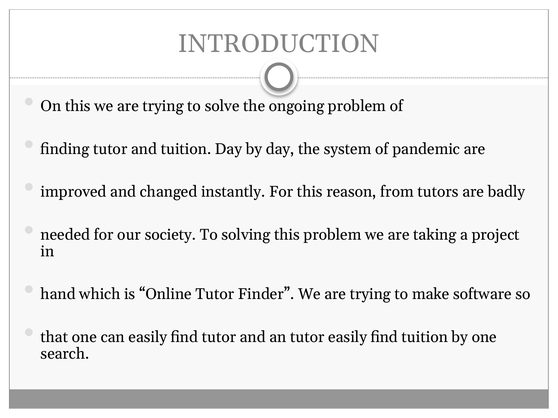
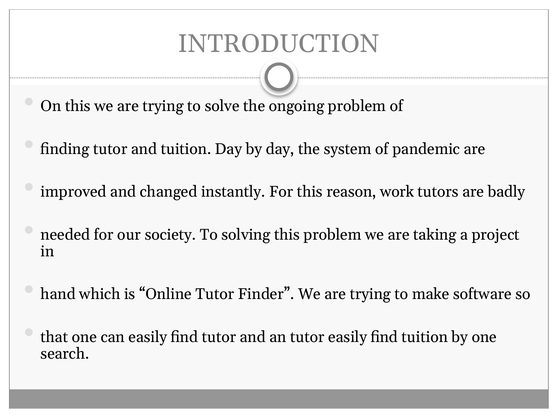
from: from -> work
